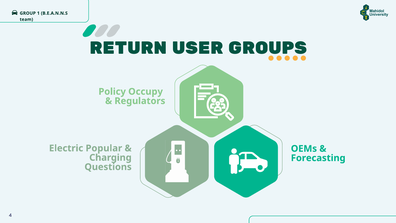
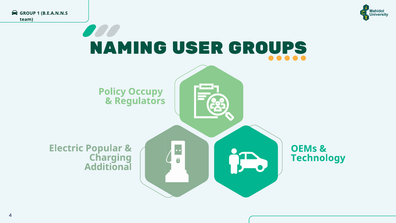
RETURN: RETURN -> NAMING
Forecasting: Forecasting -> Technology
Questions: Questions -> Additional
